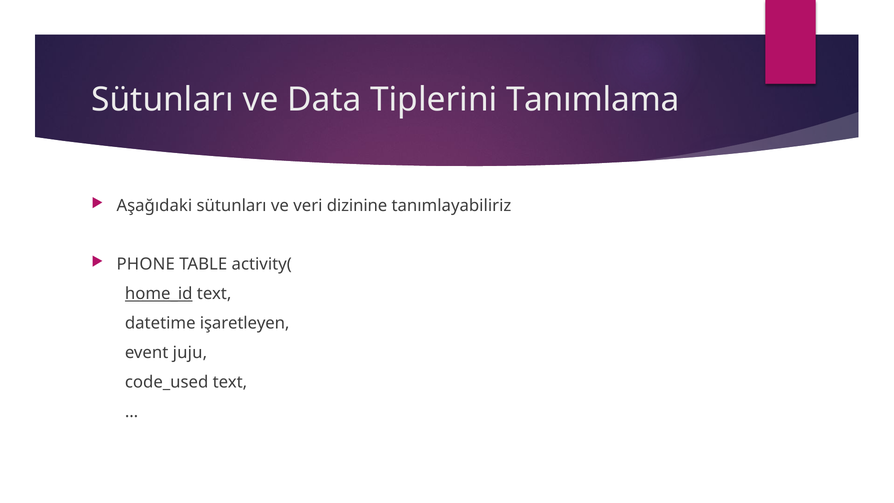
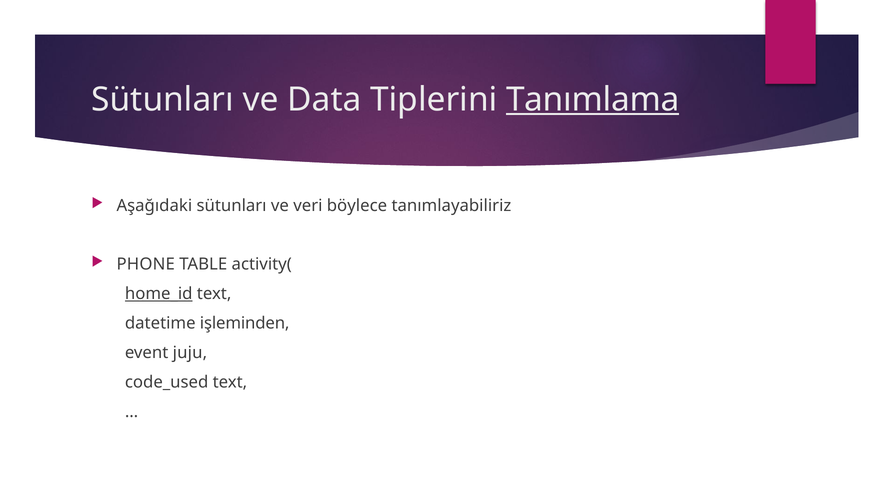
Tanımlama underline: none -> present
dizinine: dizinine -> böylece
işaretleyen: işaretleyen -> işleminden
